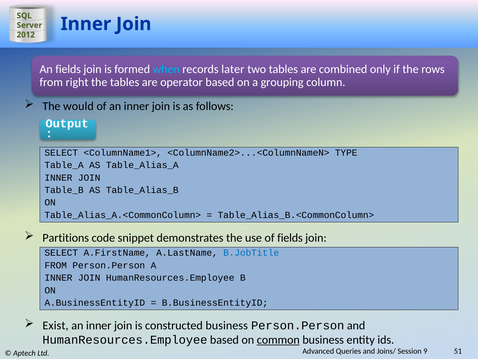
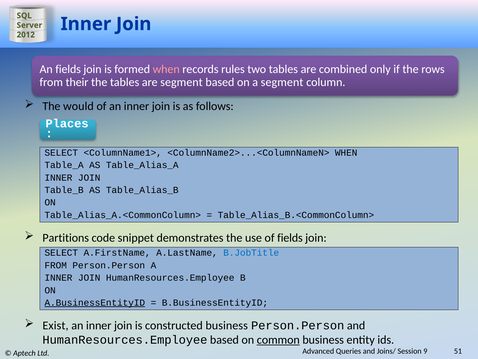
when at (166, 69) colour: light blue -> pink
later: later -> rules
right: right -> their
are operator: operator -> segment
a grouping: grouping -> segment
Output: Output -> Places
<ColumnName2>...<ColumnNameN> TYPE: TYPE -> WHEN
A.BusinessEntityID underline: none -> present
